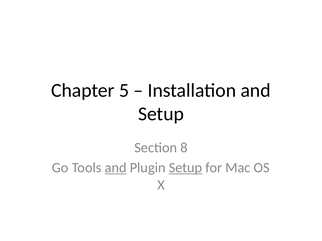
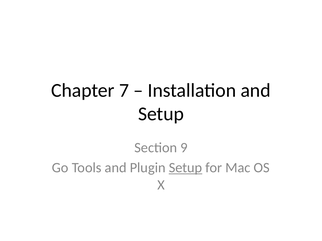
5: 5 -> 7
8: 8 -> 9
and at (116, 168) underline: present -> none
